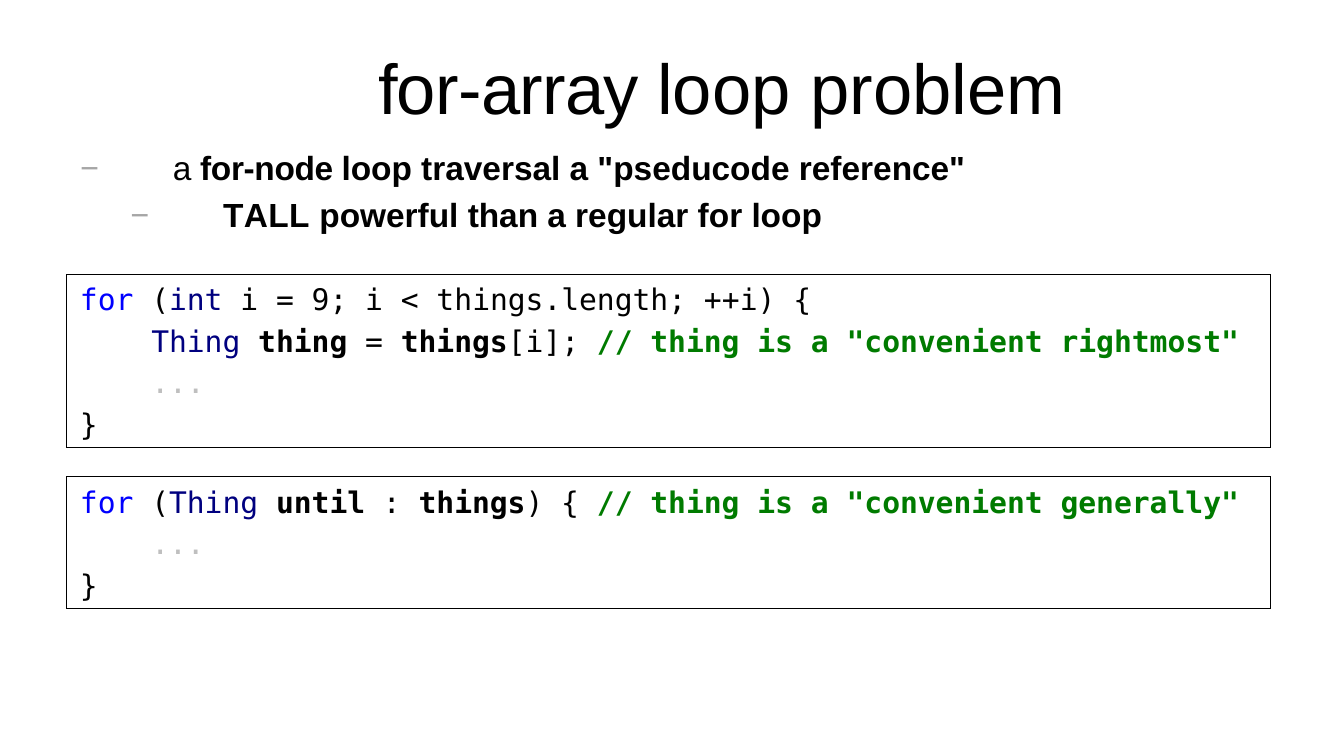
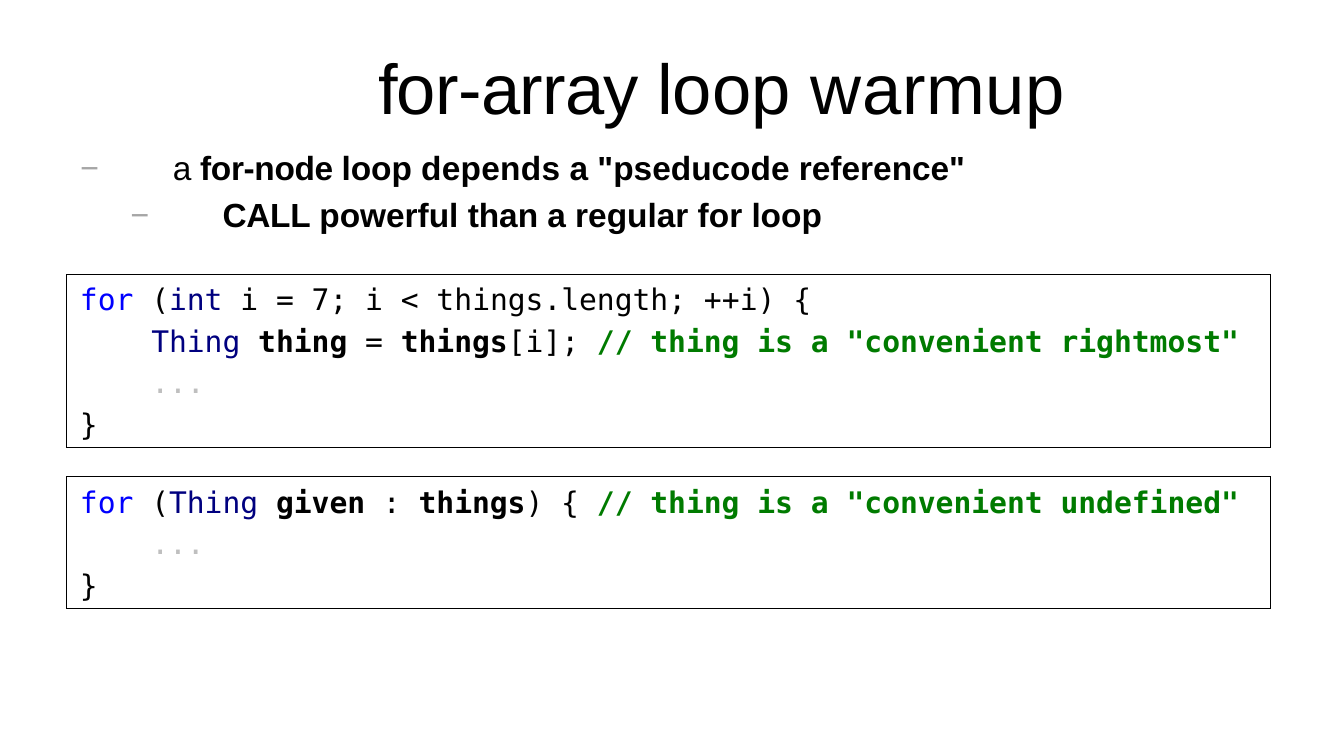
problem: problem -> warmup
traversal: traversal -> depends
TALL: TALL -> CALL
9: 9 -> 7
until: until -> given
generally: generally -> undefined
